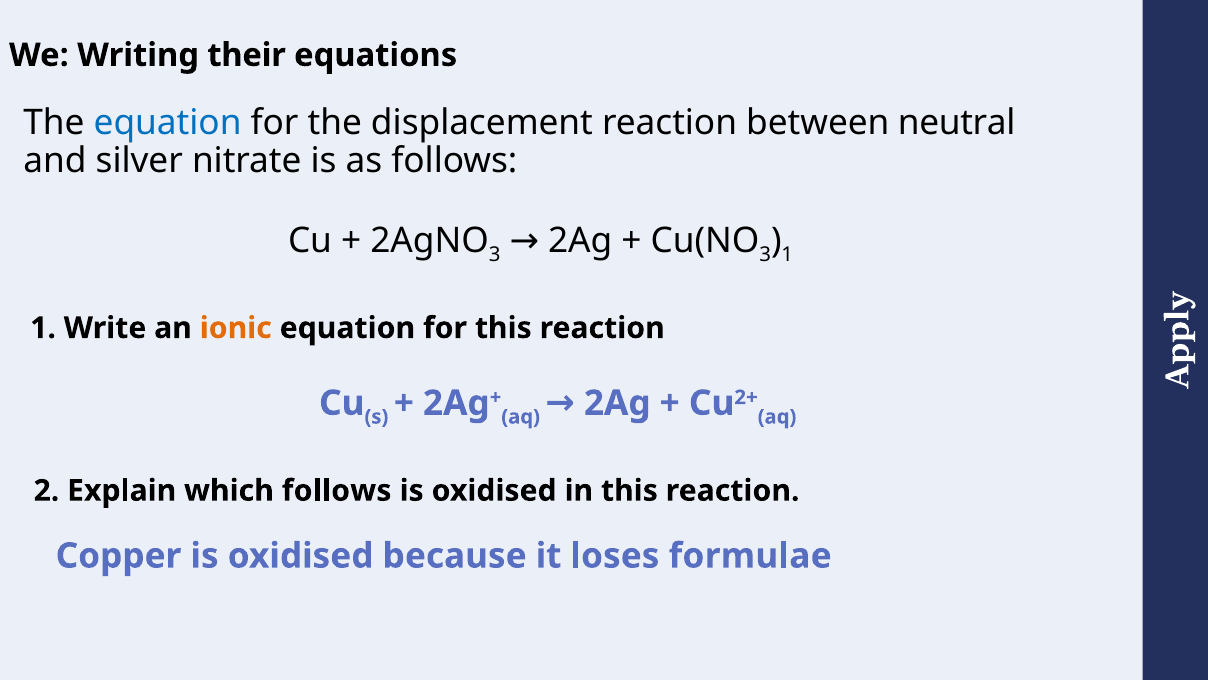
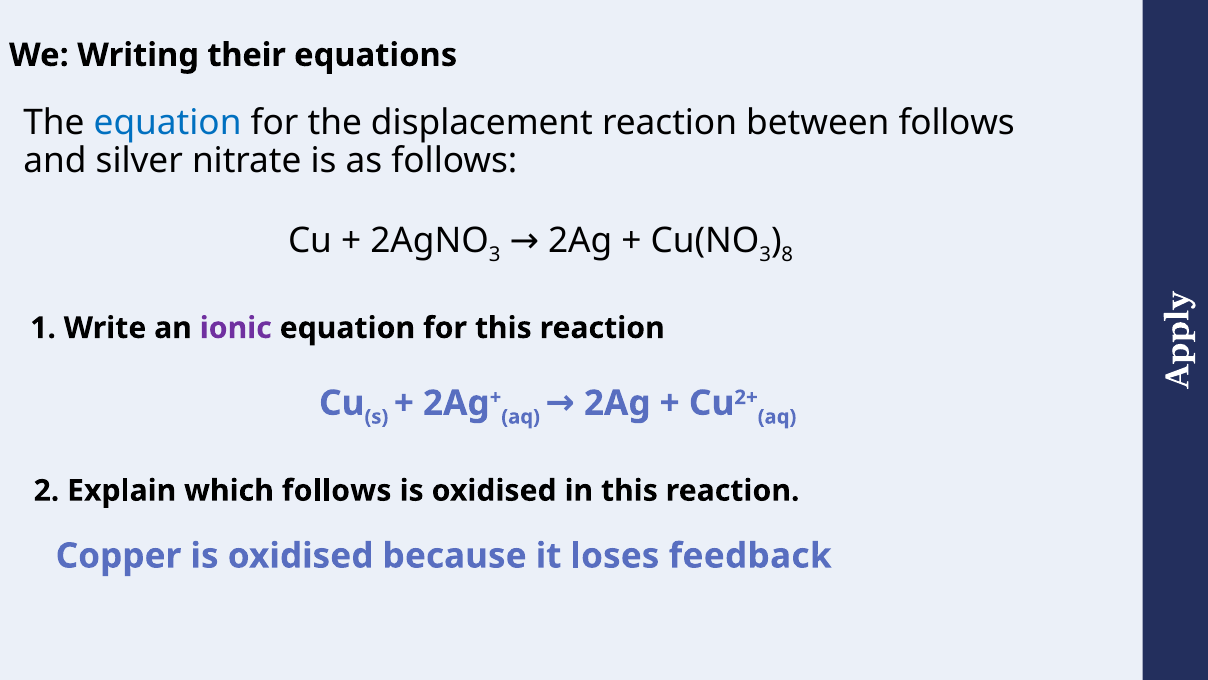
between neutral: neutral -> follows
1 at (787, 254): 1 -> 8
ionic colour: orange -> purple
formulae: formulae -> feedback
